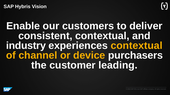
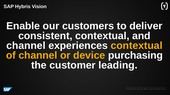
industry at (26, 46): industry -> channel
purchasers: purchasers -> purchasing
